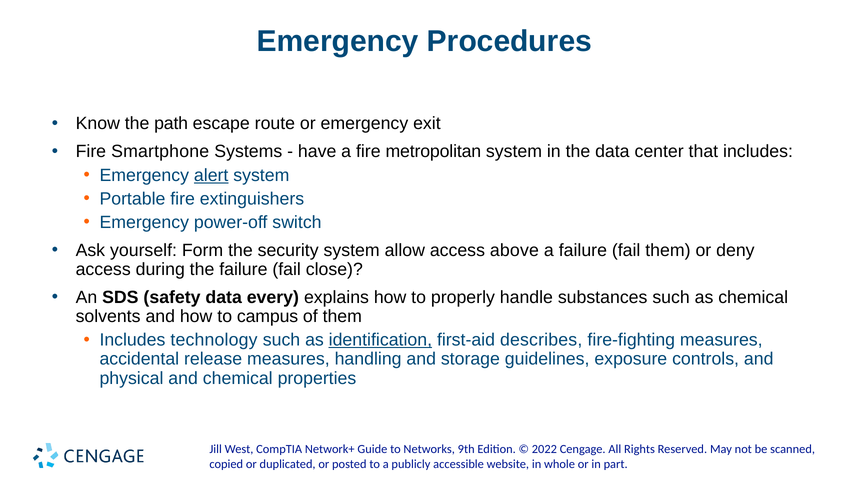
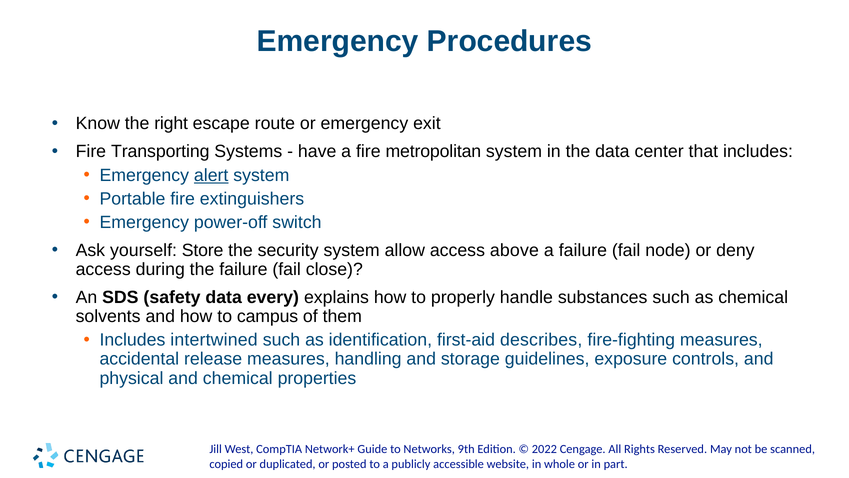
path: path -> right
Smartphone: Smartphone -> Transporting
Form: Form -> Store
fail them: them -> node
technology: technology -> intertwined
identification underline: present -> none
